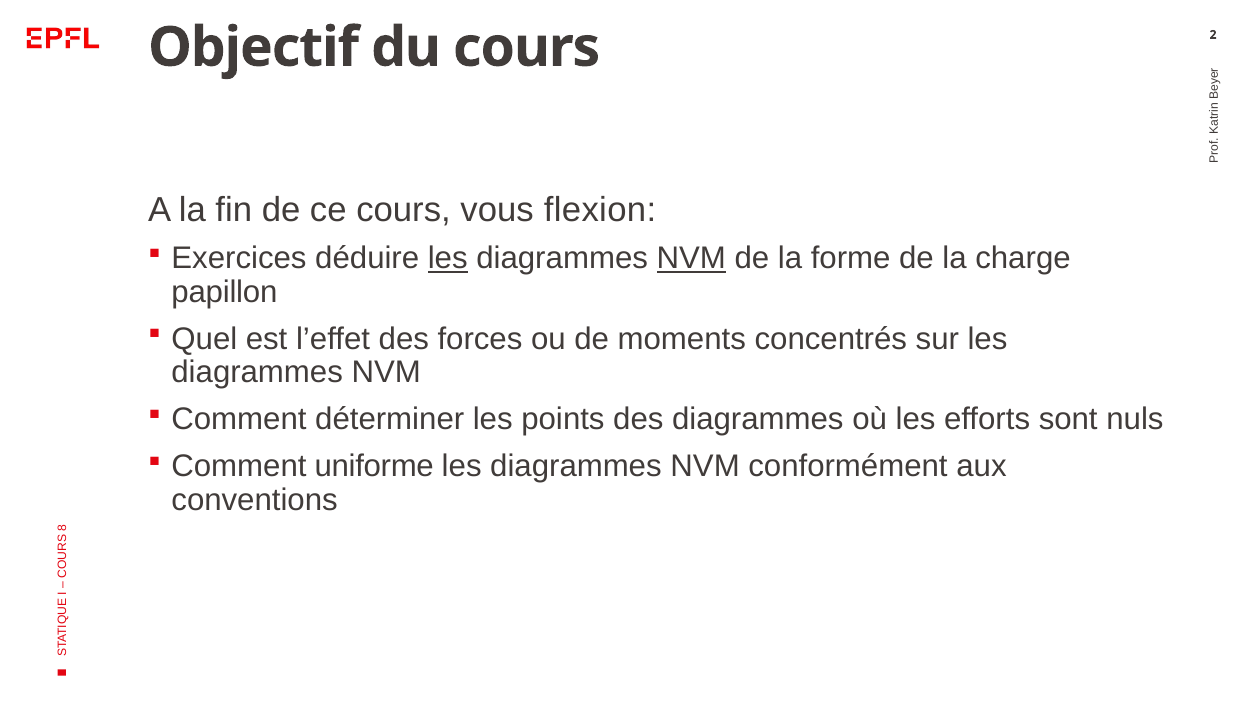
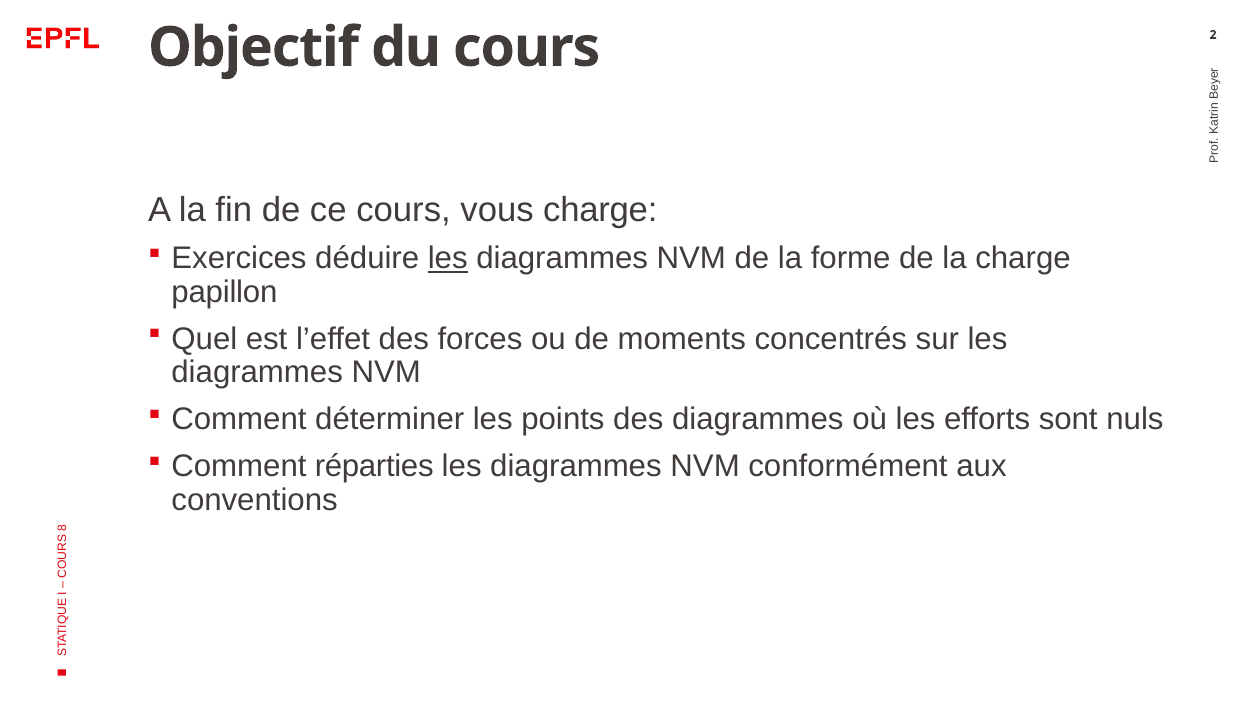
vous flexion: flexion -> charge
NVM at (691, 259) underline: present -> none
uniforme: uniforme -> réparties
